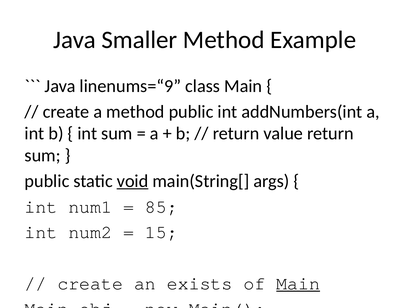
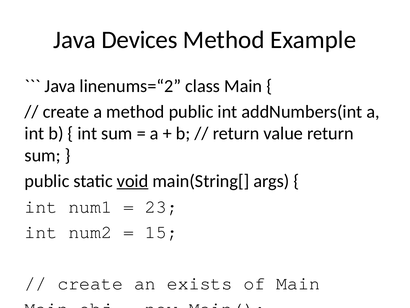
Smaller: Smaller -> Devices
linenums=“9: linenums=“9 -> linenums=“2
85: 85 -> 23
Main at (298, 283) underline: present -> none
